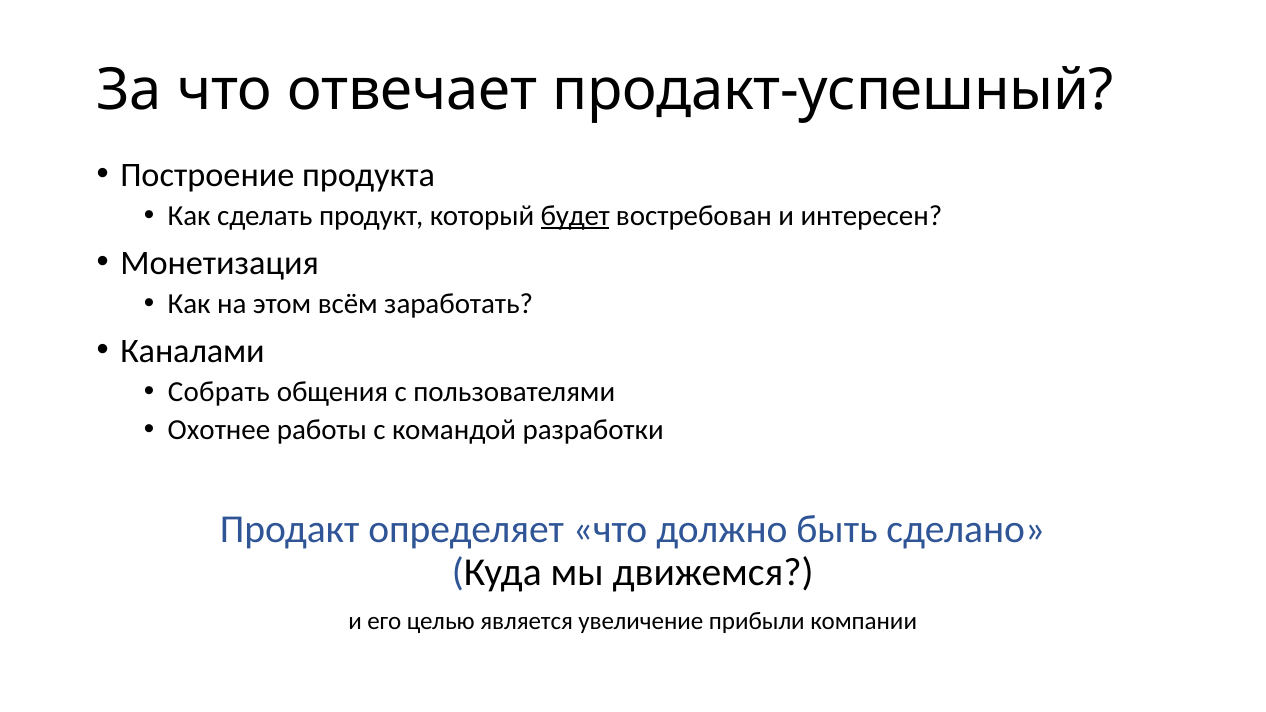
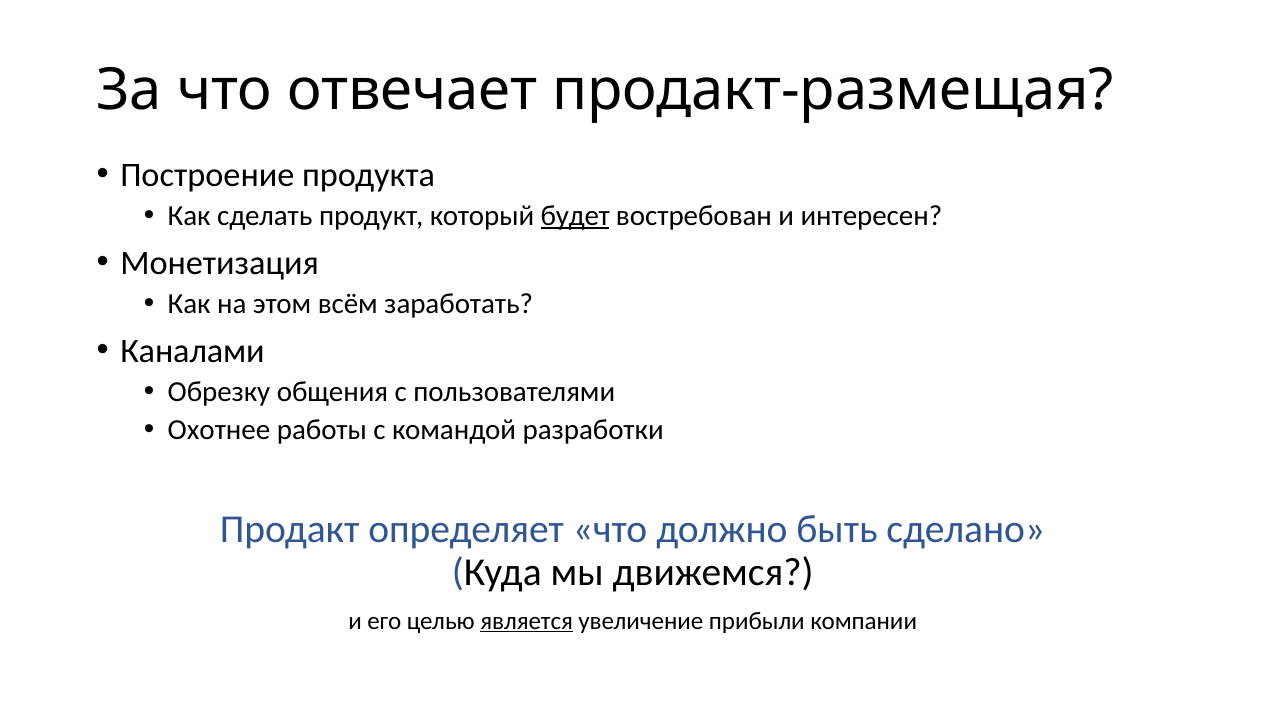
продакт-успешный: продакт-успешный -> продакт-размещая
Собрать: Собрать -> Обрезку
является underline: none -> present
